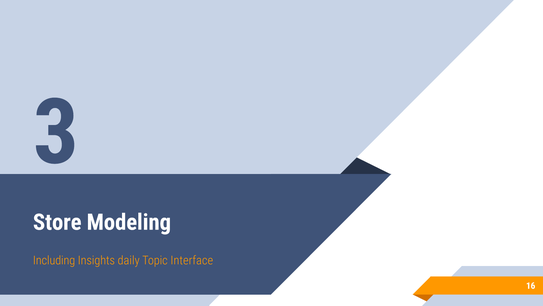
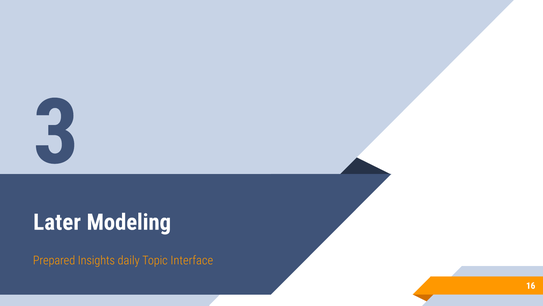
Store: Store -> Later
Including: Including -> Prepared
